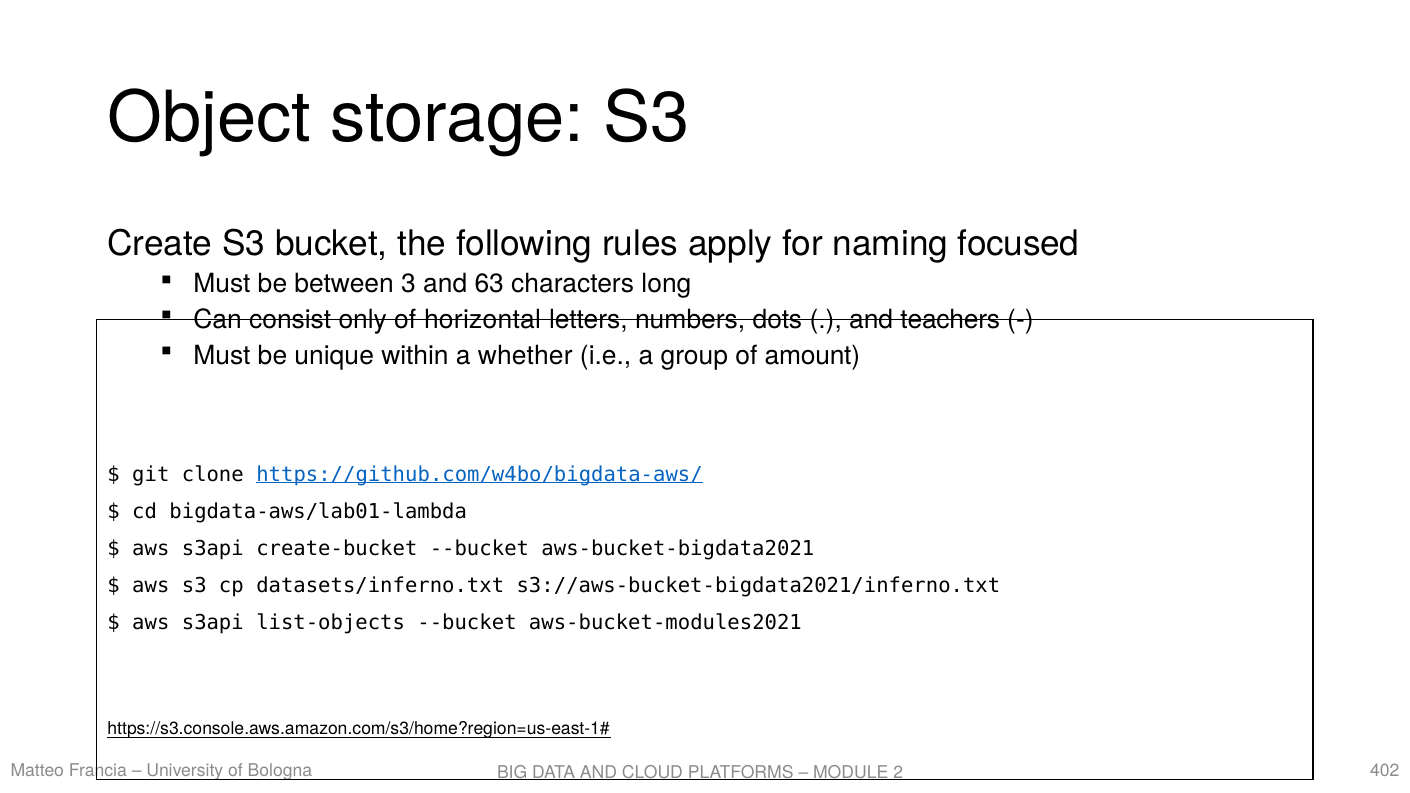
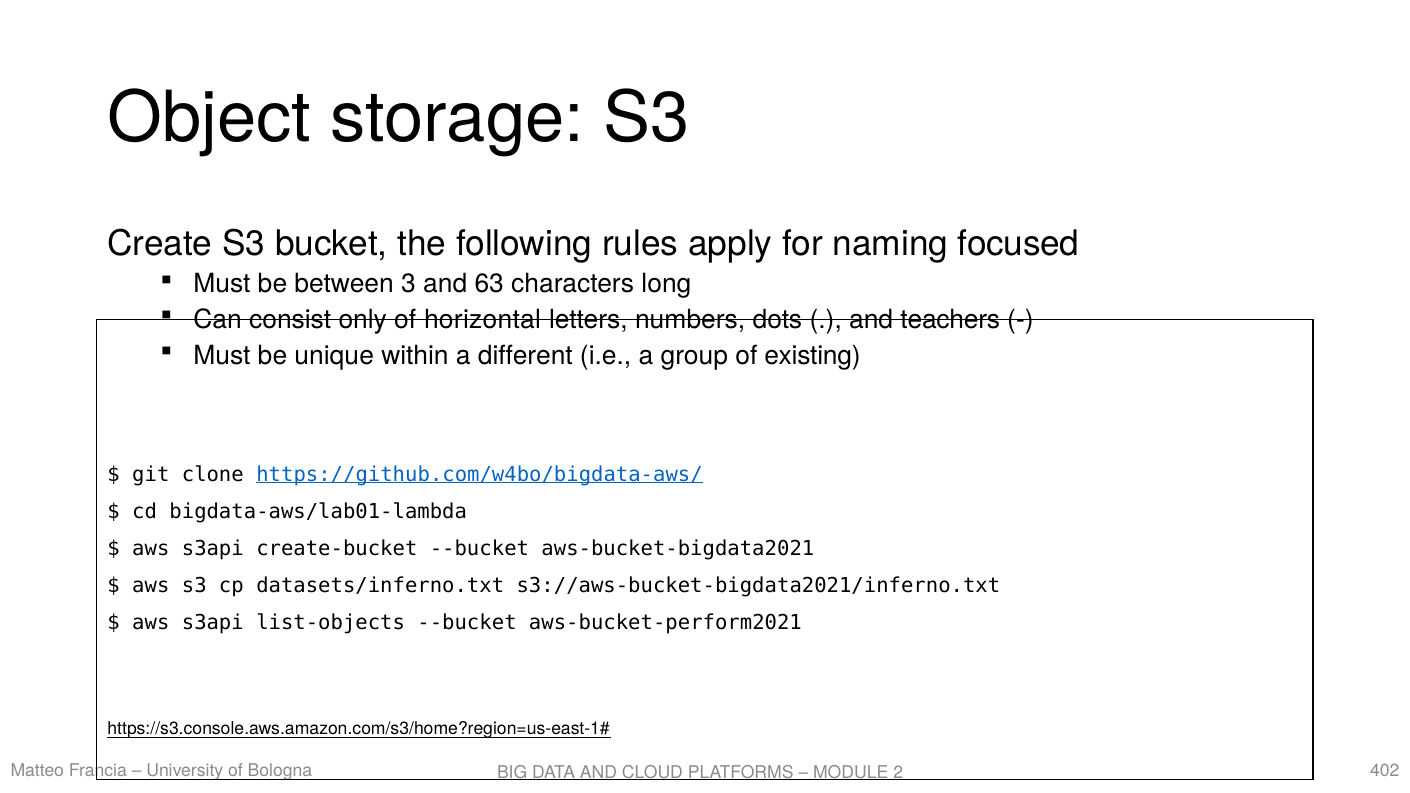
whether: whether -> different
amount: amount -> existing
aws-bucket-modules2021: aws-bucket-modules2021 -> aws-bucket-perform2021
